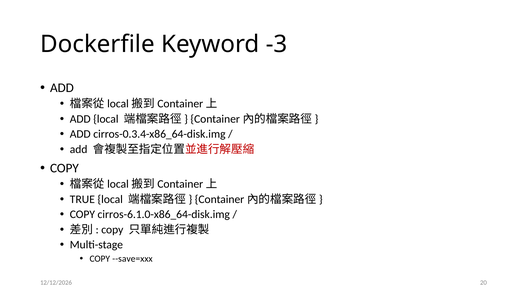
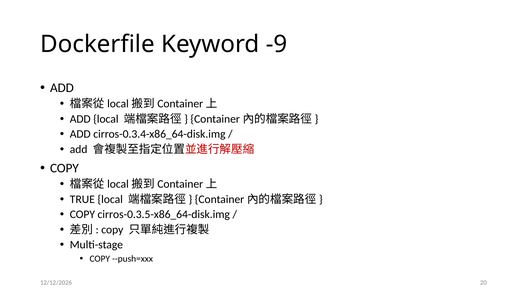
-3: -3 -> -9
cirros-6.1.0-x86_64-disk.img: cirros-6.1.0-x86_64-disk.img -> cirros-0.3.5-x86_64-disk.img
--save=xxx: --save=xxx -> --push=xxx
